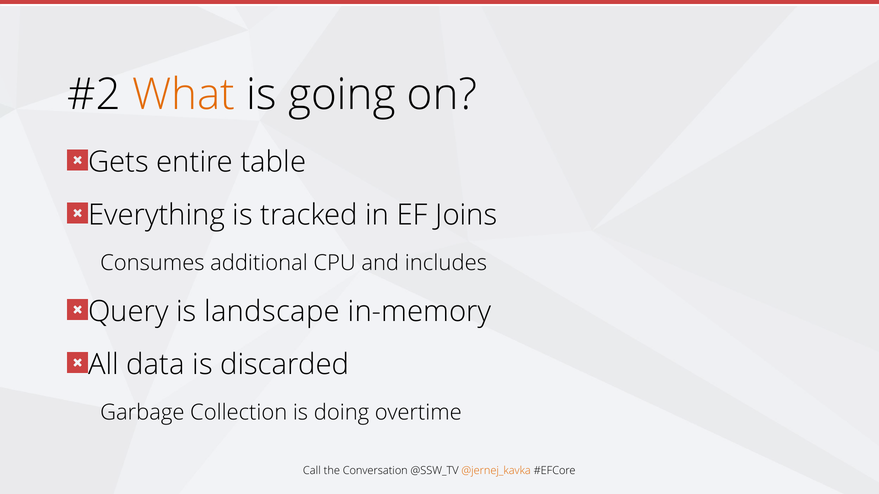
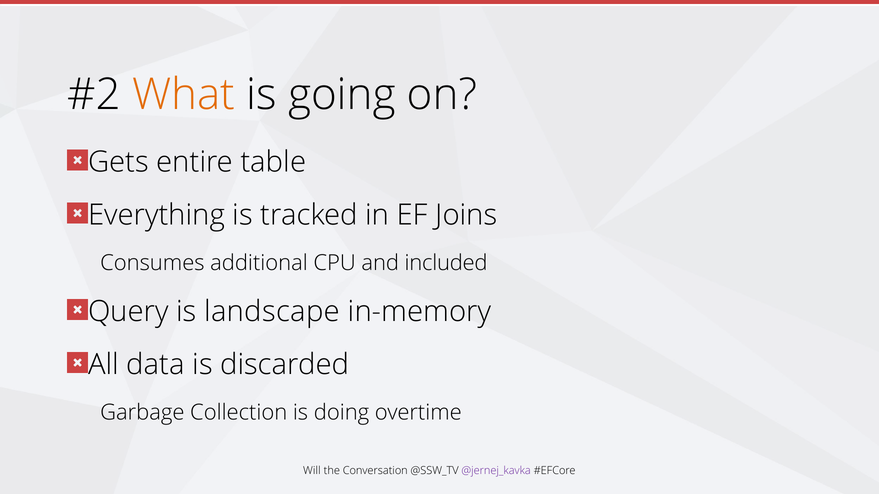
includes: includes -> included
Call: Call -> Will
@jernej_kavka colour: orange -> purple
